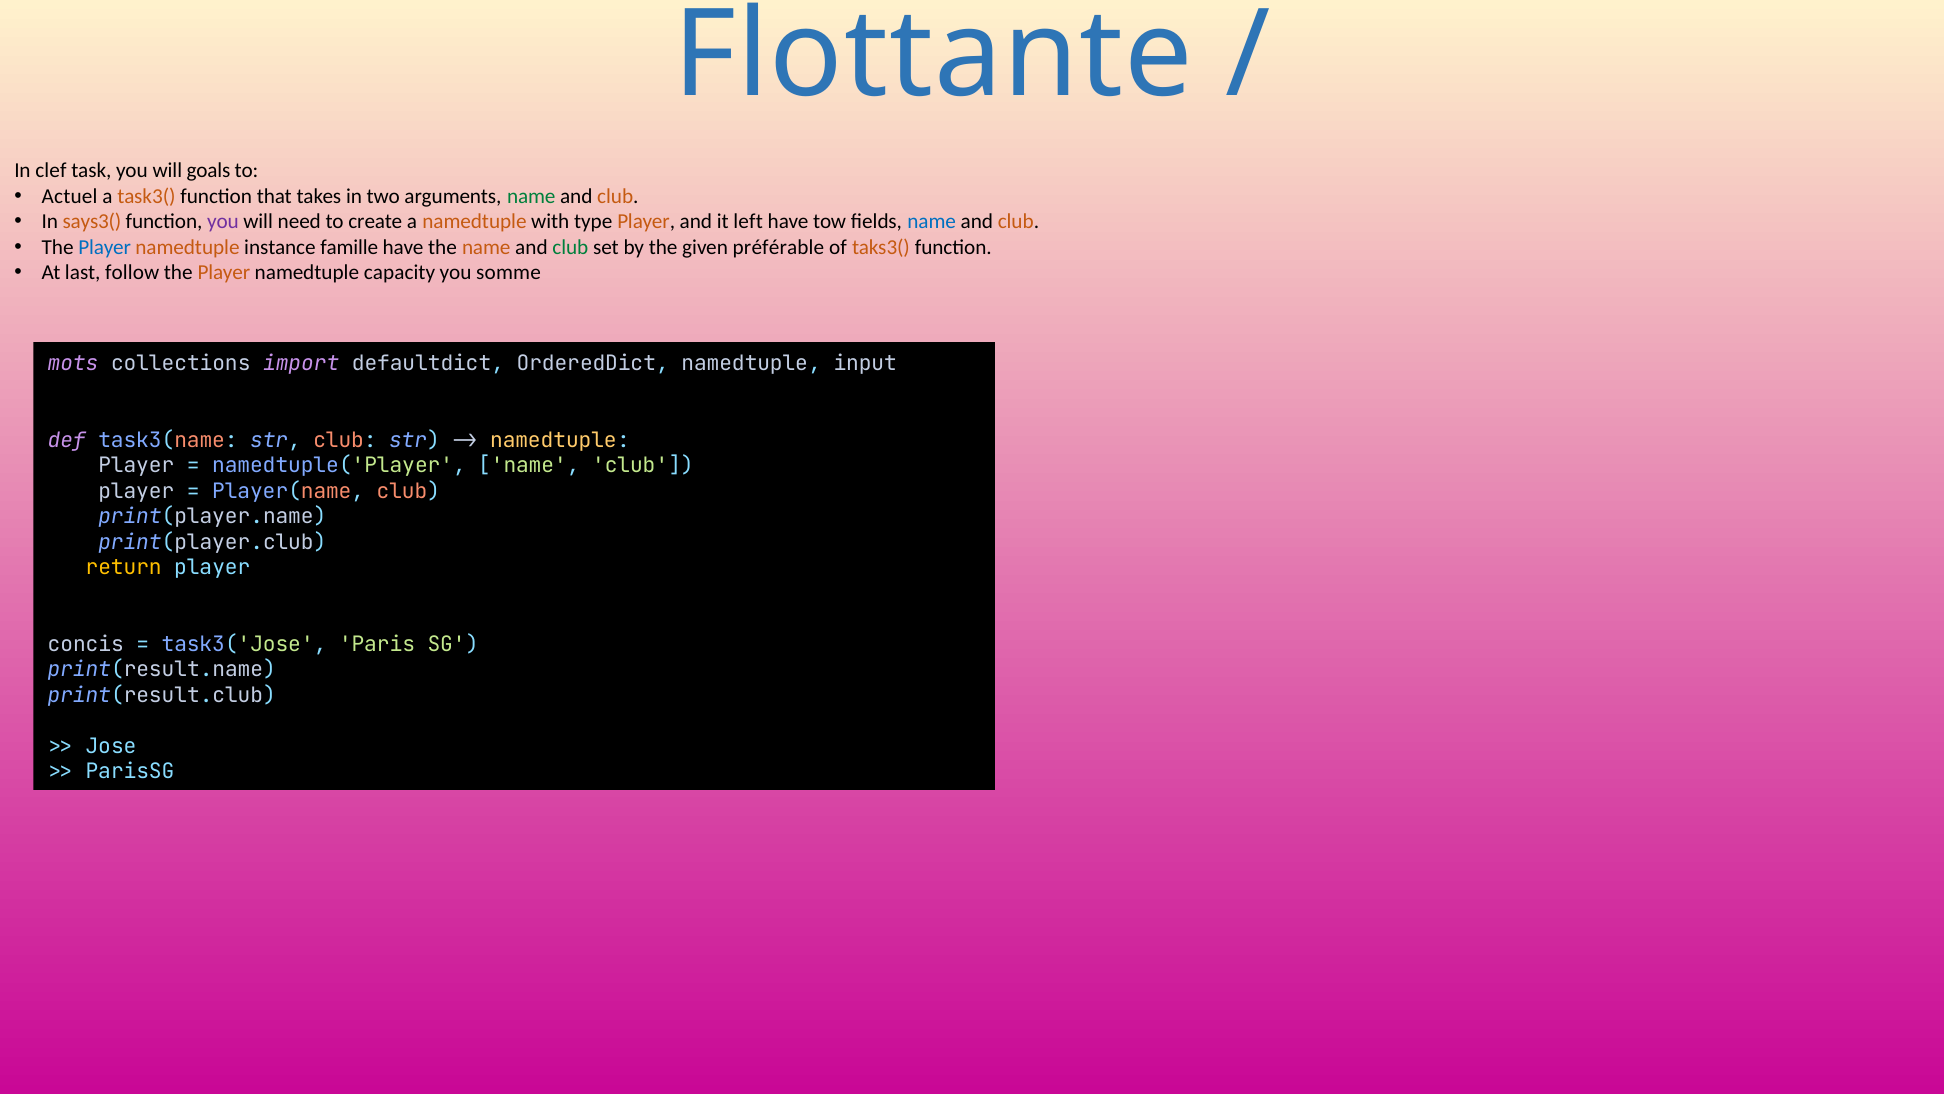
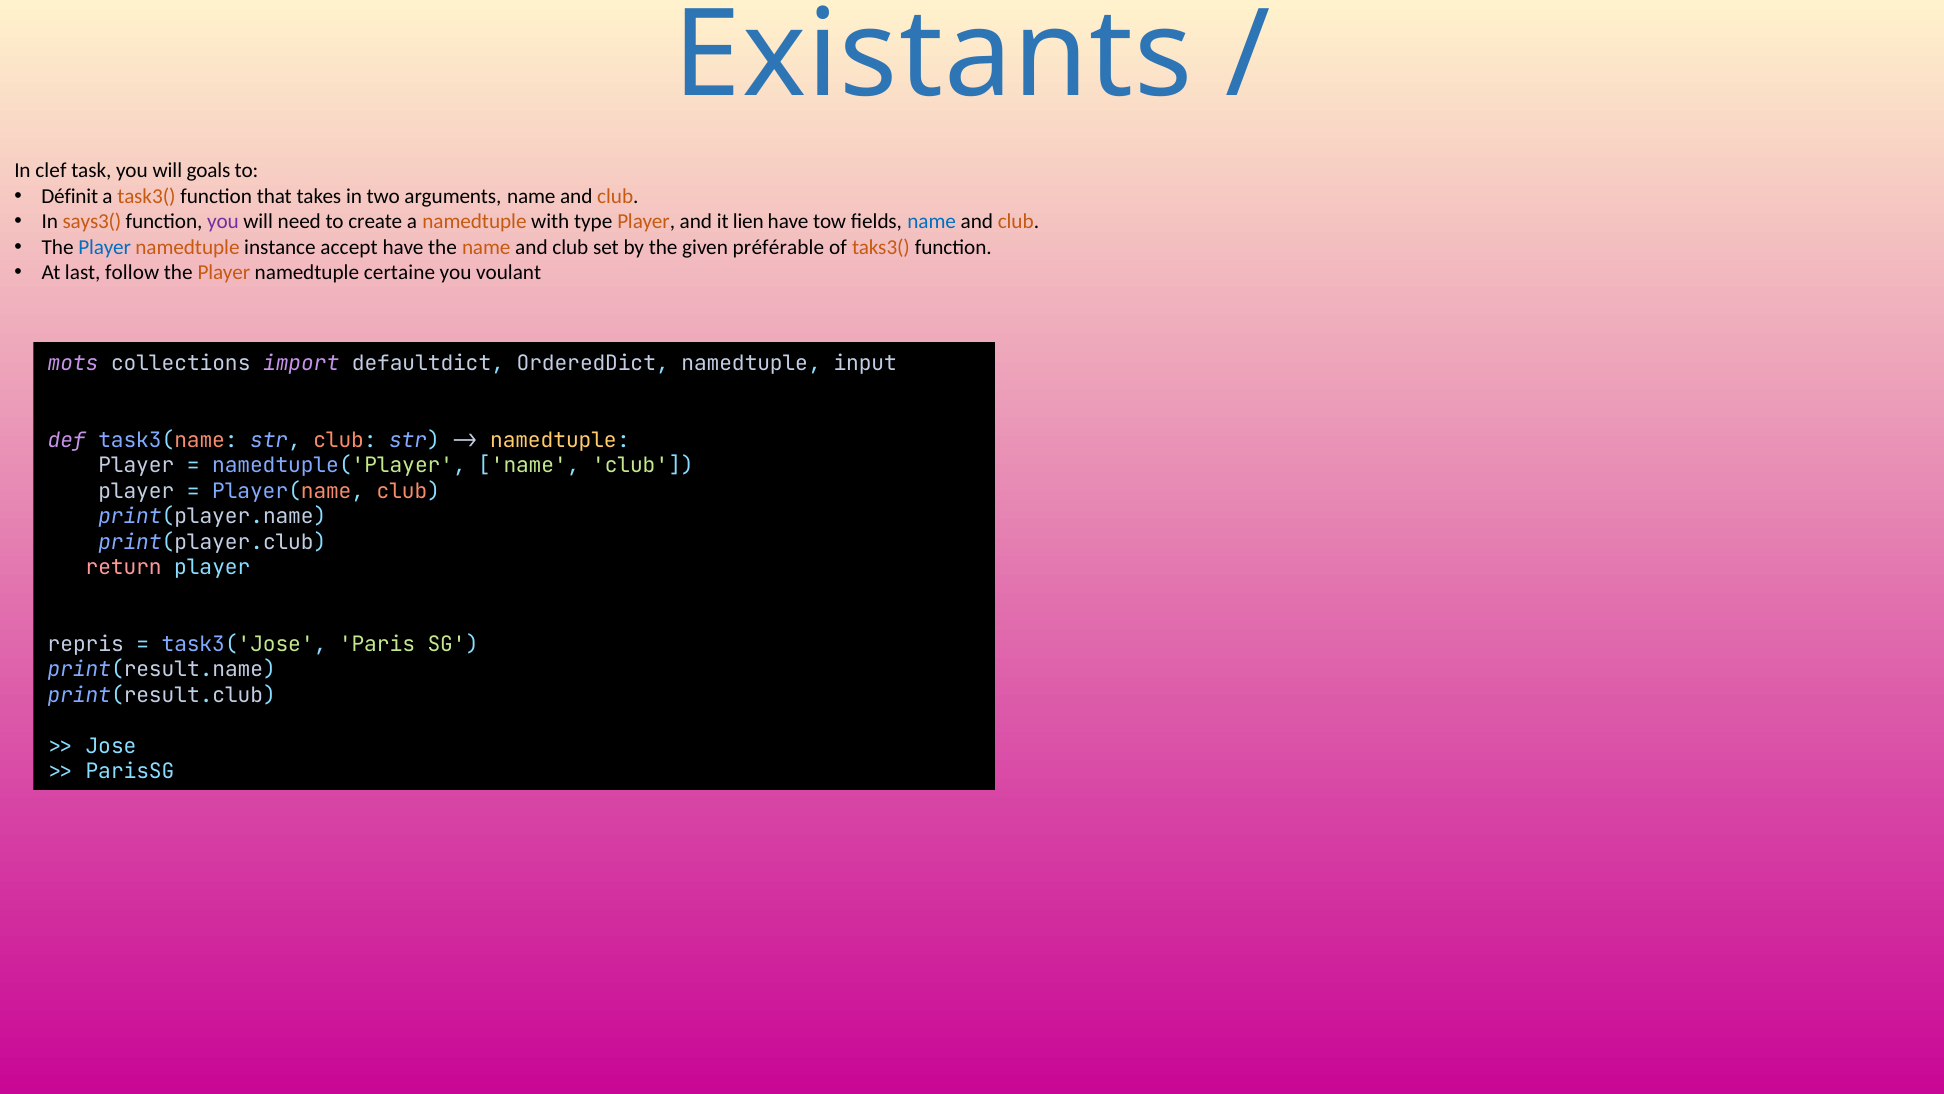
Flottante: Flottante -> Existants
Actuel: Actuel -> Définit
name at (531, 196) colour: green -> black
left: left -> lien
famille: famille -> accept
club at (570, 247) colour: green -> black
capacity: capacity -> certaine
somme: somme -> voulant
return colour: yellow -> pink
concis: concis -> repris
